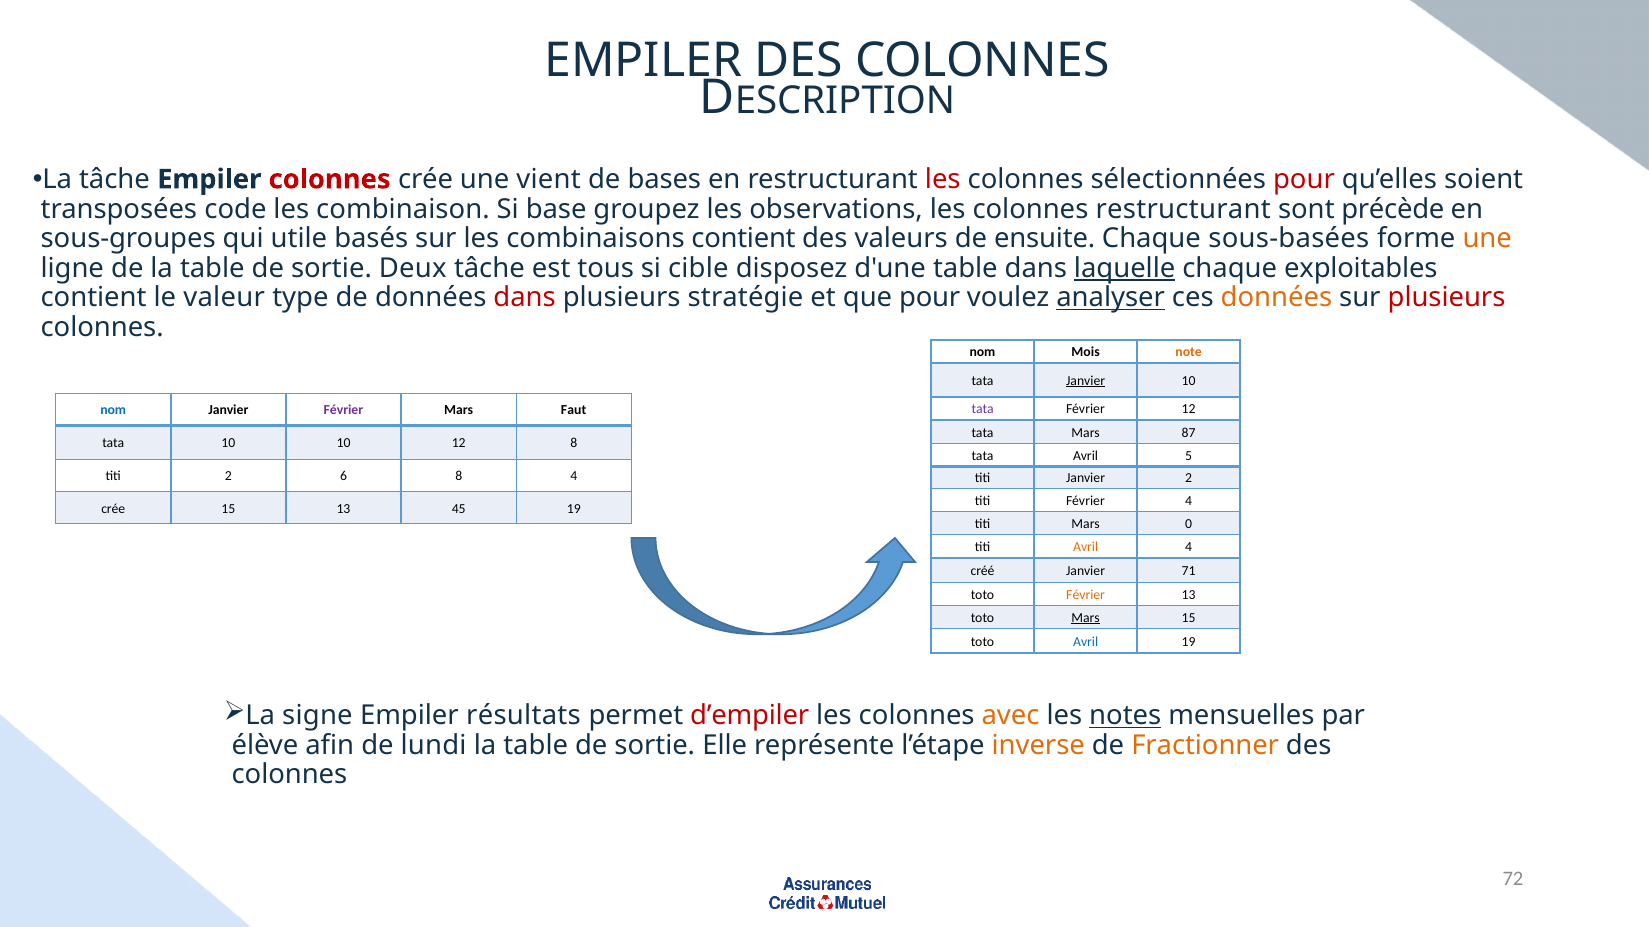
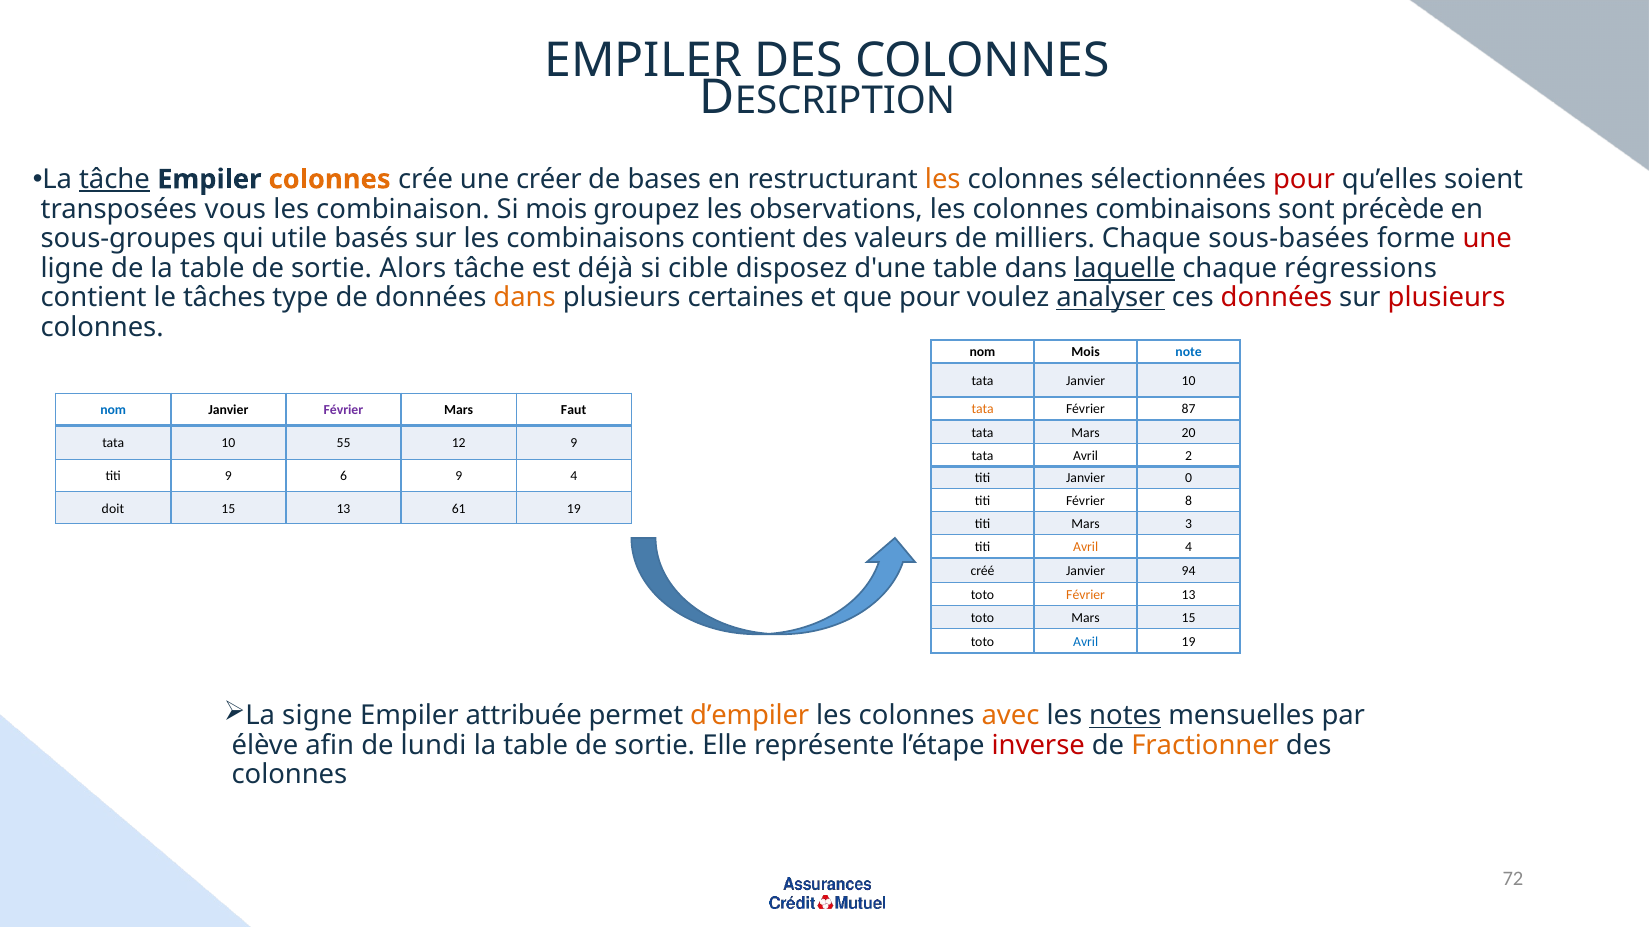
tâche at (114, 179) underline: none -> present
colonnes at (330, 179) colour: red -> orange
vient: vient -> créer
les at (943, 179) colour: red -> orange
code: code -> vous
Si base: base -> mois
colonnes restructurant: restructurant -> combinaisons
ensuite: ensuite -> milliers
une at (1487, 239) colour: orange -> red
Deux: Deux -> Alors
tous: tous -> déjà
exploitables: exploitables -> régressions
valeur: valeur -> tâches
dans at (525, 298) colour: red -> orange
stratégie: stratégie -> certaines
données at (1276, 298) colour: orange -> red
note colour: orange -> blue
Janvier at (1086, 381) underline: present -> none
tata at (983, 410) colour: purple -> orange
Février 12: 12 -> 87
87: 87 -> 20
10 10: 10 -> 55
12 8: 8 -> 9
5: 5 -> 2
titi 2: 2 -> 9
6 8: 8 -> 9
Janvier 2: 2 -> 0
Février 4: 4 -> 8
crée at (113, 509): crée -> doit
45: 45 -> 61
0: 0 -> 3
71: 71 -> 94
Mars at (1086, 618) underline: present -> none
résultats: résultats -> attribuée
d’empiler colour: red -> orange
inverse colour: orange -> red
